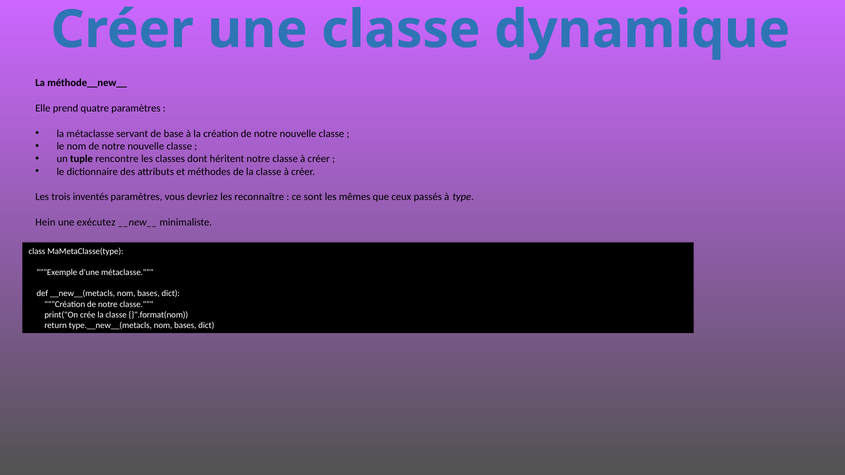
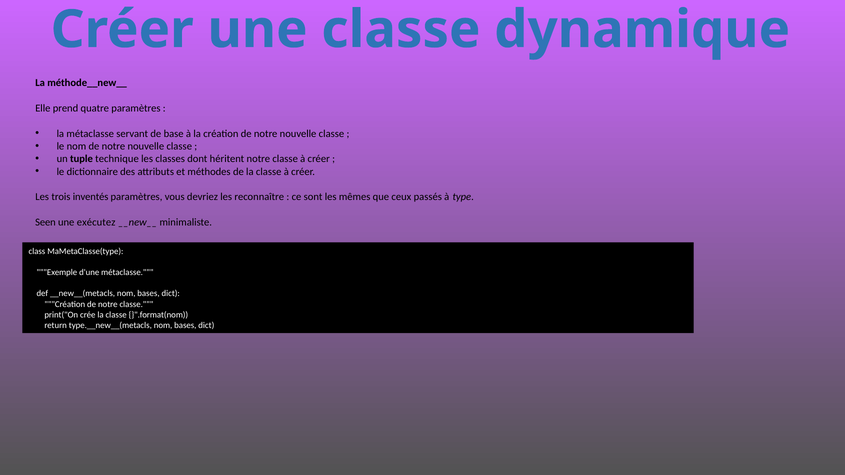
rencontre: rencontre -> technique
Hein: Hein -> Seen
